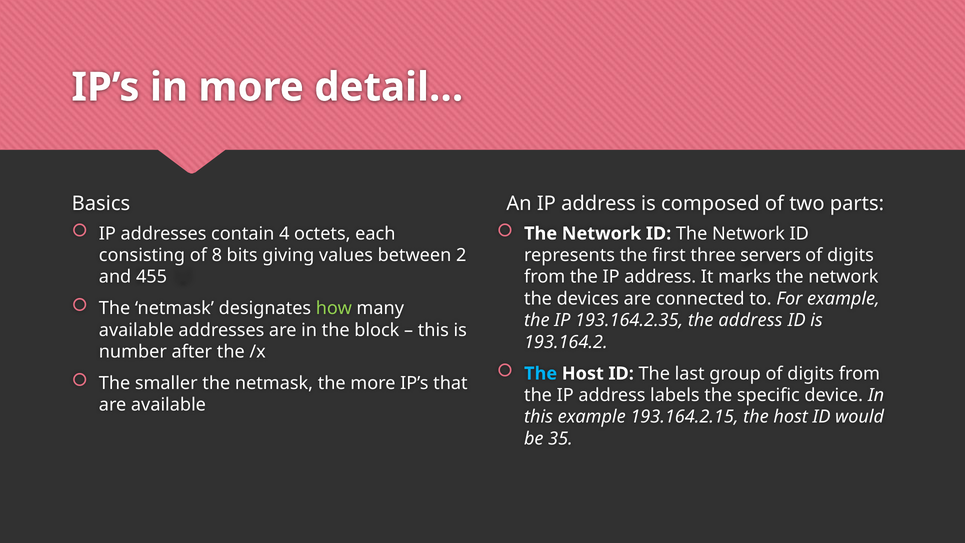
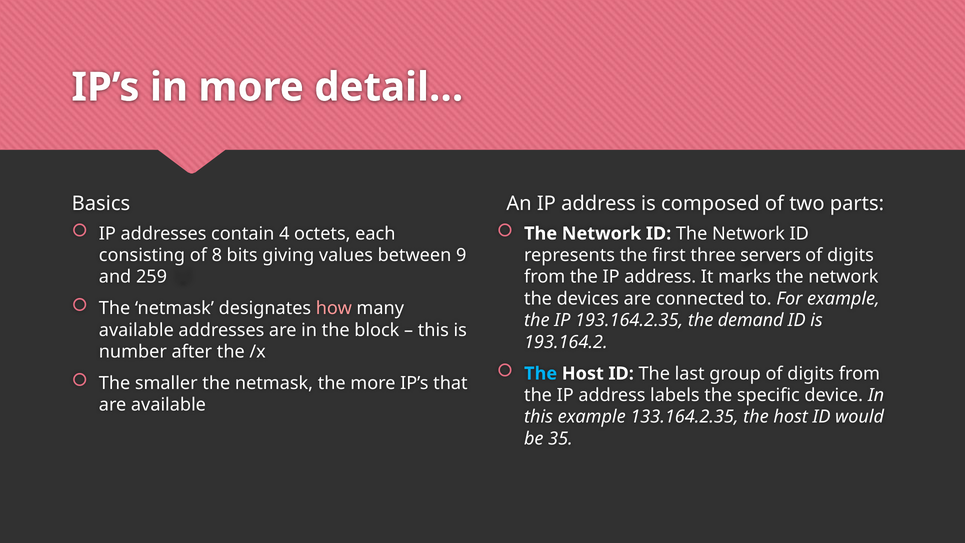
2: 2 -> 9
455: 455 -> 259
how colour: light green -> pink
the address: address -> demand
193.164.2.15: 193.164.2.15 -> 133.164.2.35
